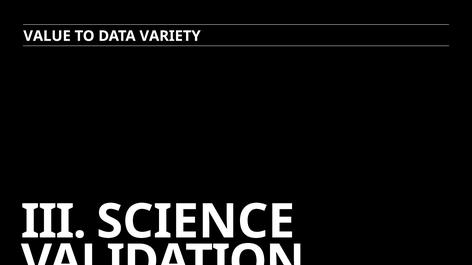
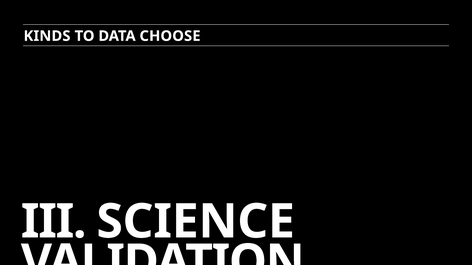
VALUE: VALUE -> KINDS
VARIETY: VARIETY -> CHOOSE
